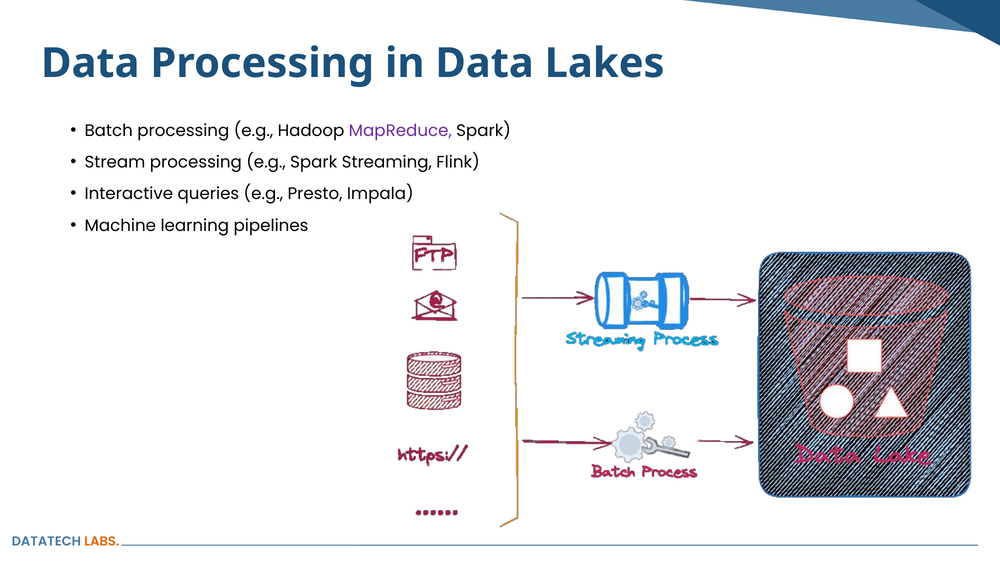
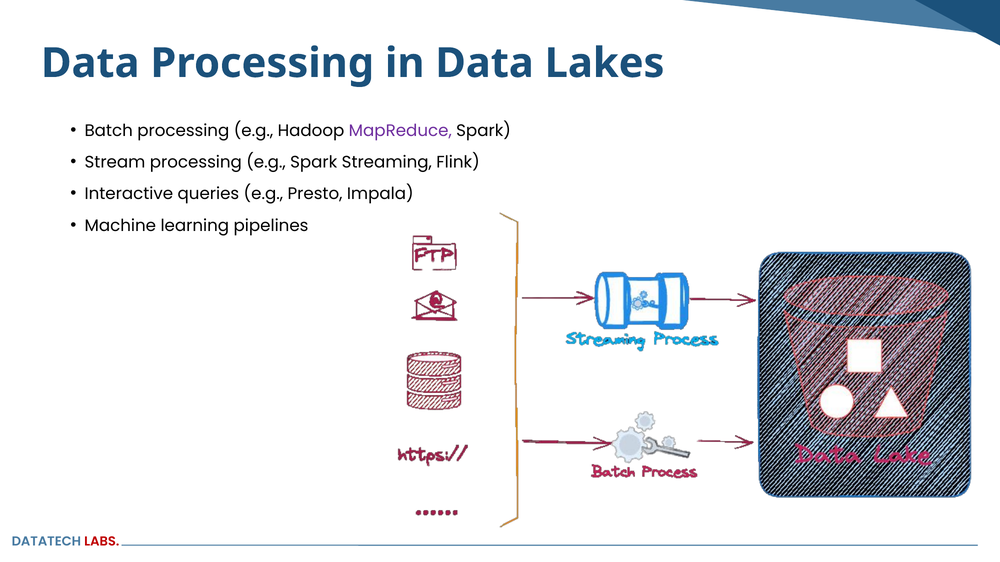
LABS colour: orange -> red
